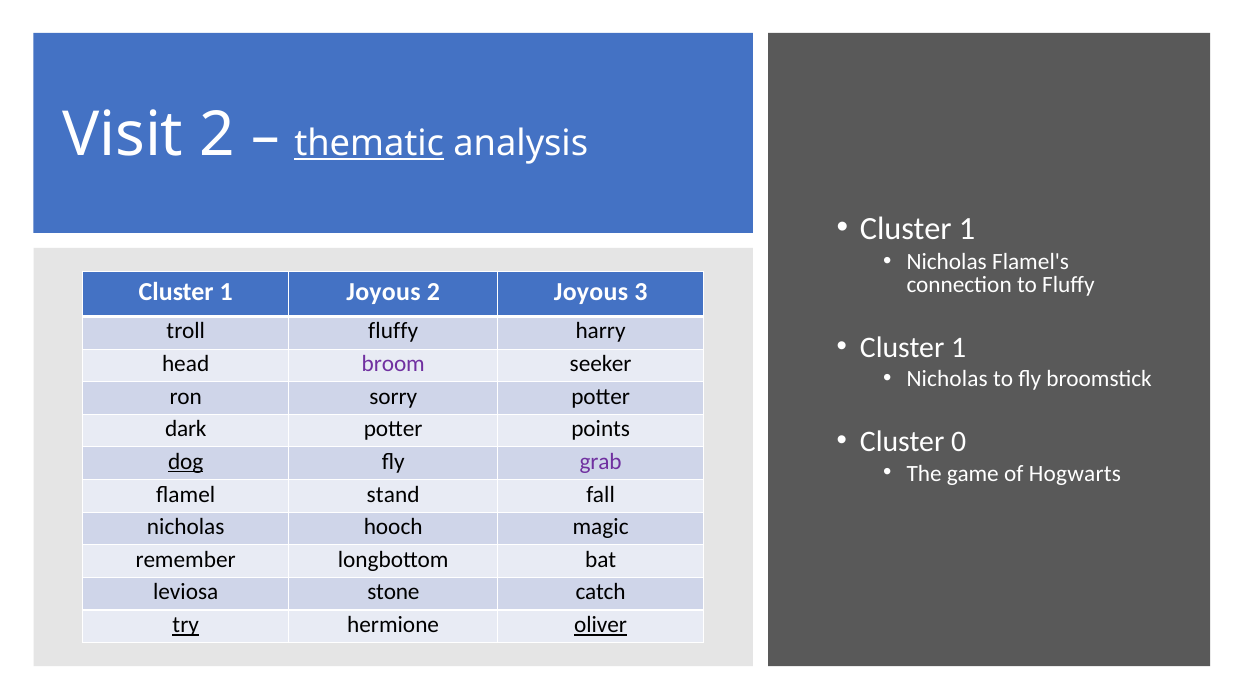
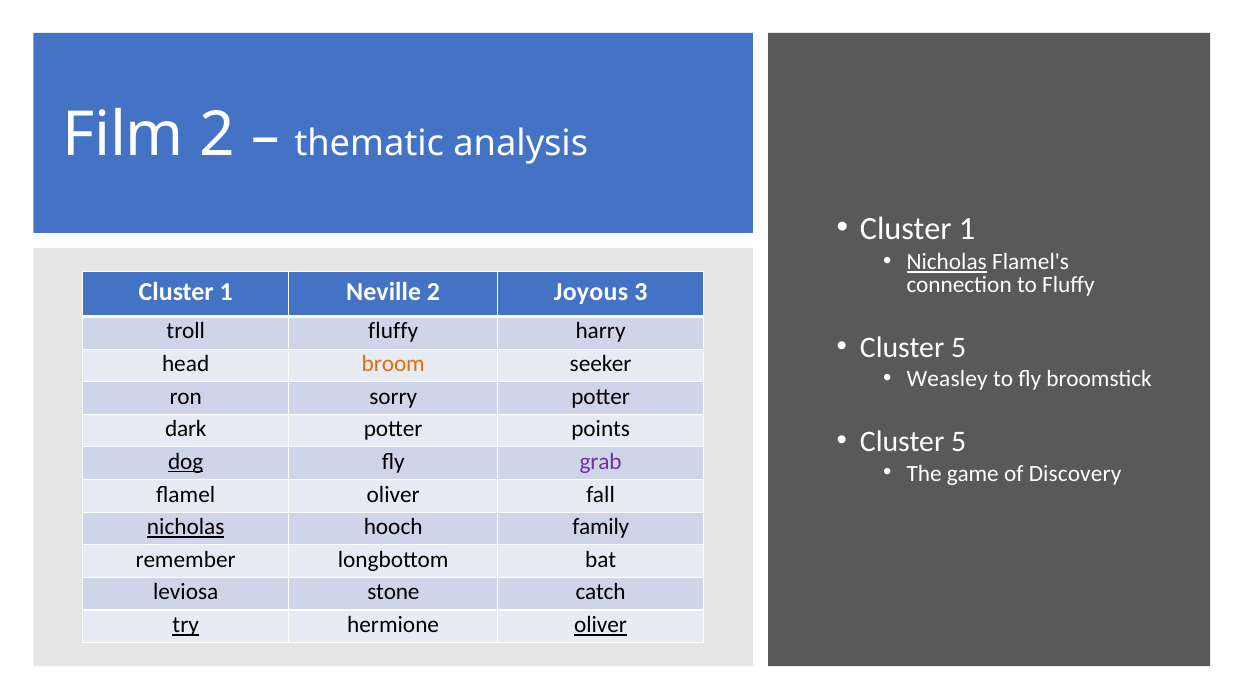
Visit: Visit -> Film
thematic underline: present -> none
Nicholas at (947, 262) underline: none -> present
1 Joyous: Joyous -> Neville
1 at (959, 347): 1 -> 5
broom colour: purple -> orange
Nicholas at (947, 379): Nicholas -> Weasley
0 at (959, 442): 0 -> 5
Hogwarts: Hogwarts -> Discovery
flamel stand: stand -> oliver
nicholas at (186, 527) underline: none -> present
magic: magic -> family
